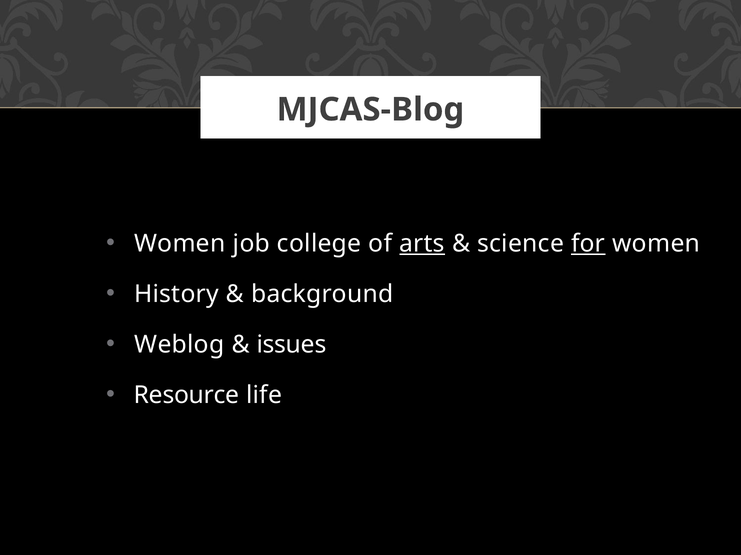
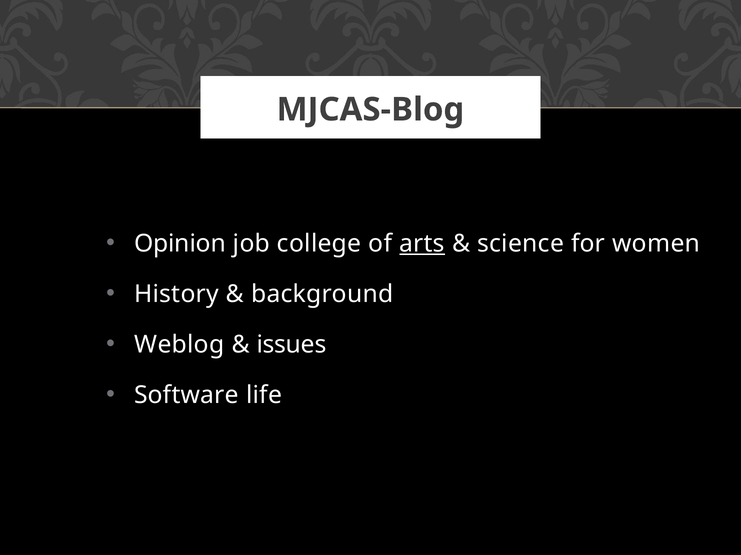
Women at (180, 244): Women -> Opinion
for underline: present -> none
Resource: Resource -> Software
